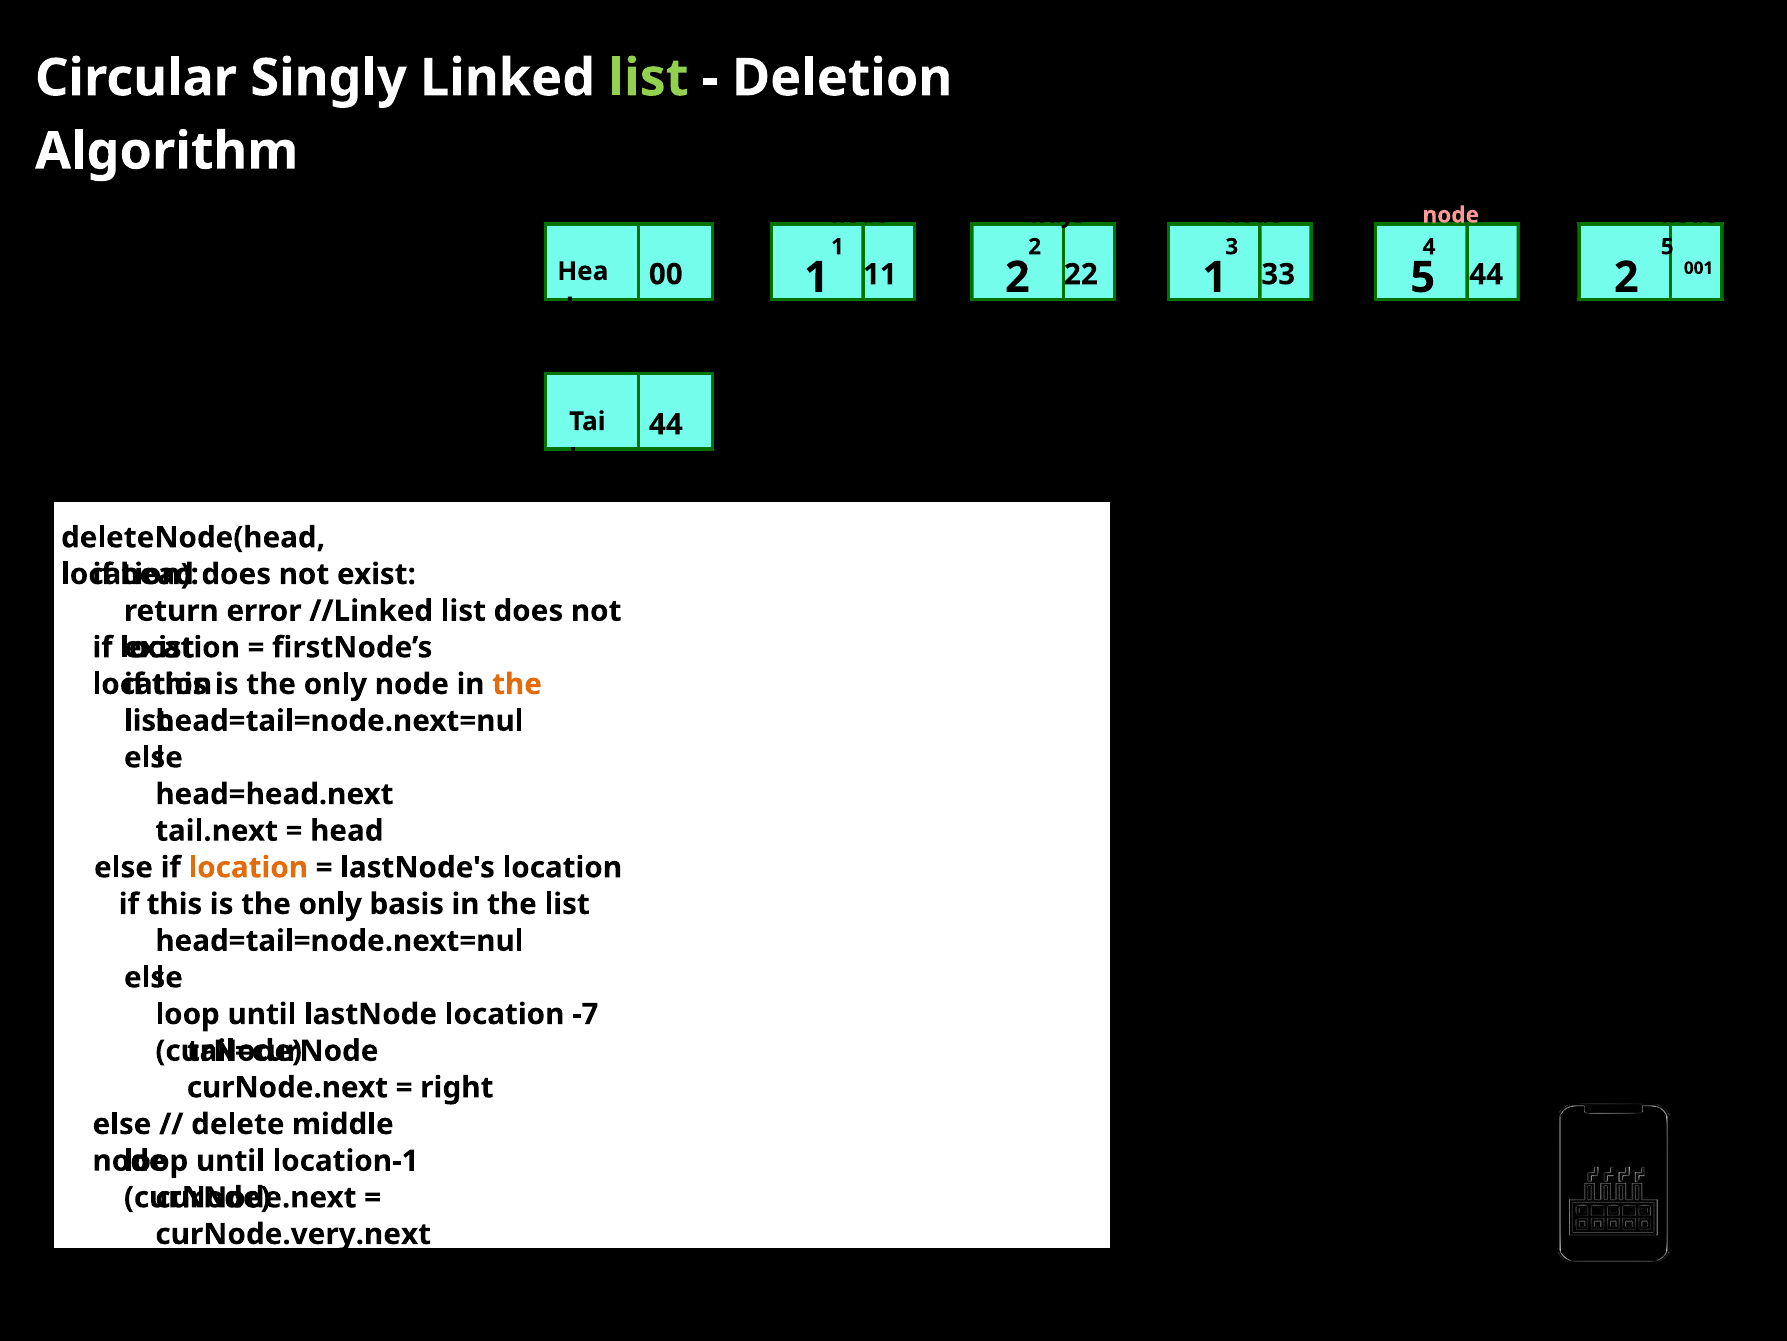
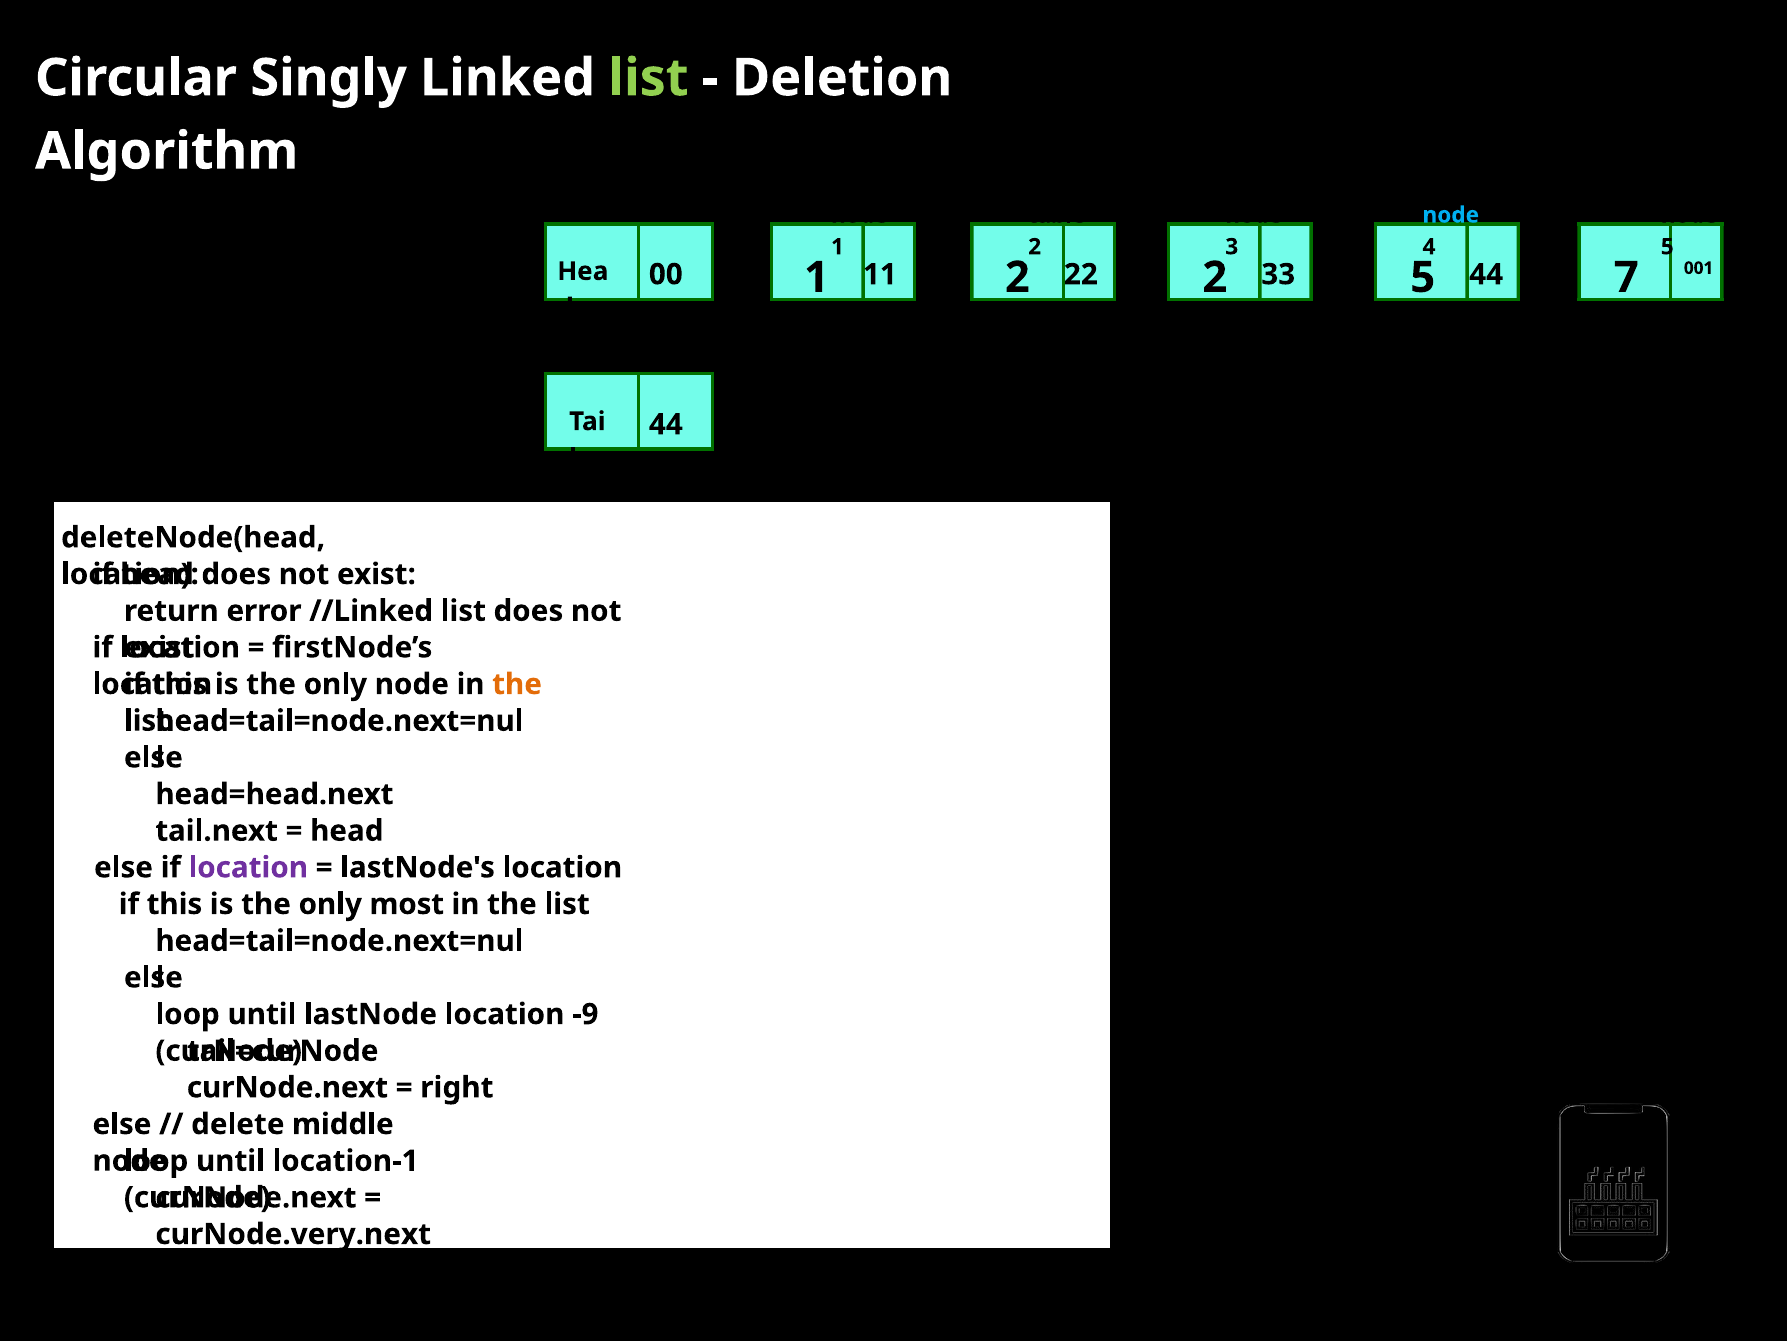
ways: ways -> table
node at (1451, 215) colour: pink -> light blue
2 1: 1 -> 2
5 2: 2 -> 7
location at (248, 868) colour: orange -> purple
basis: basis -> most
-7: -7 -> -9
